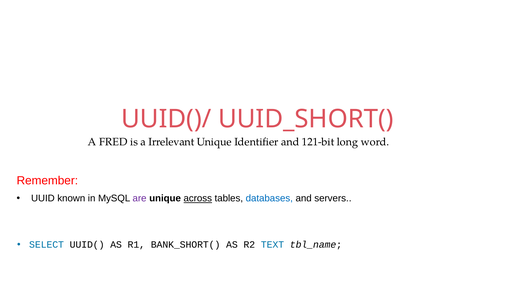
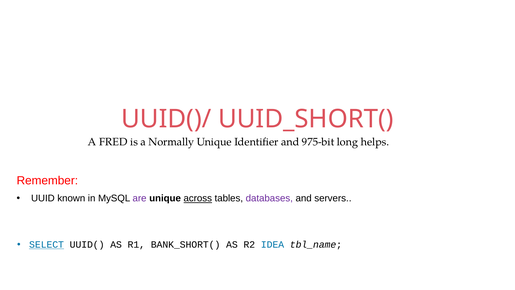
Irrelevant: Irrelevant -> Normally
121-bit: 121-bit -> 975-bit
word: word -> helps
databases colour: blue -> purple
SELECT underline: none -> present
TEXT: TEXT -> IDEA
